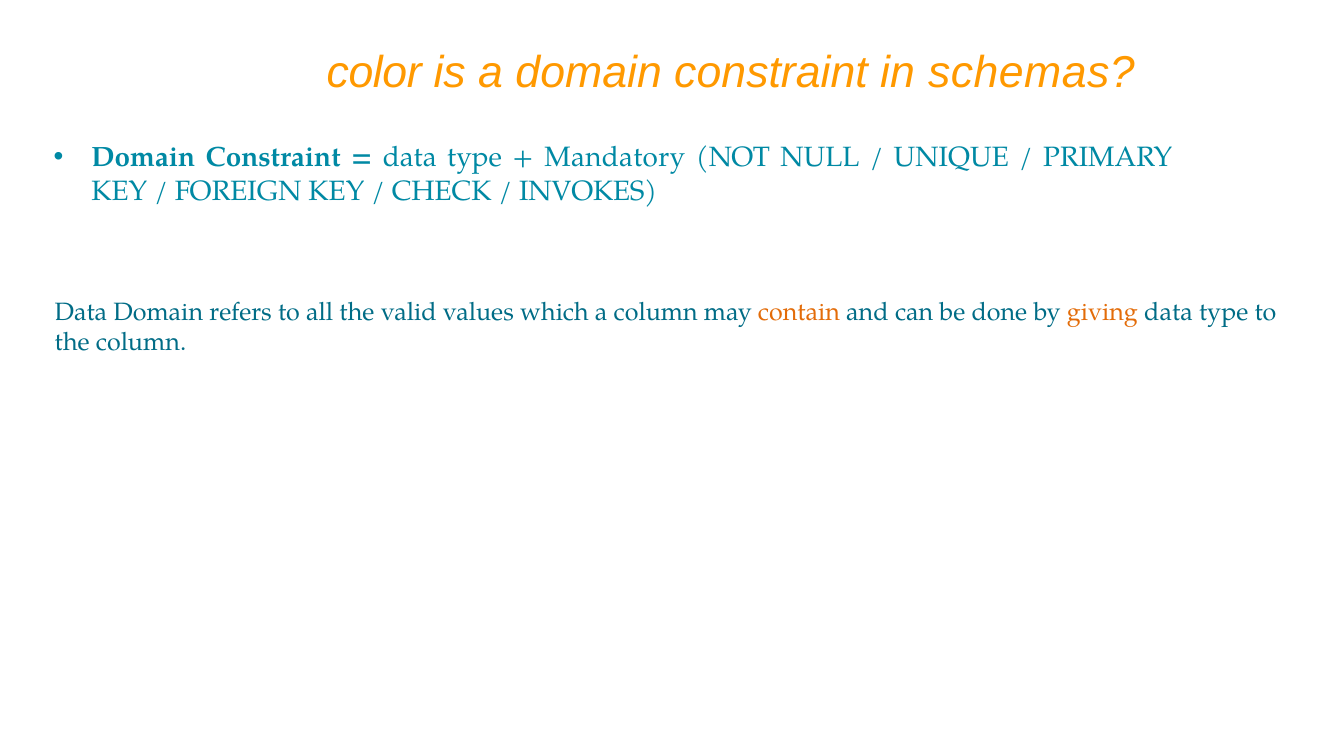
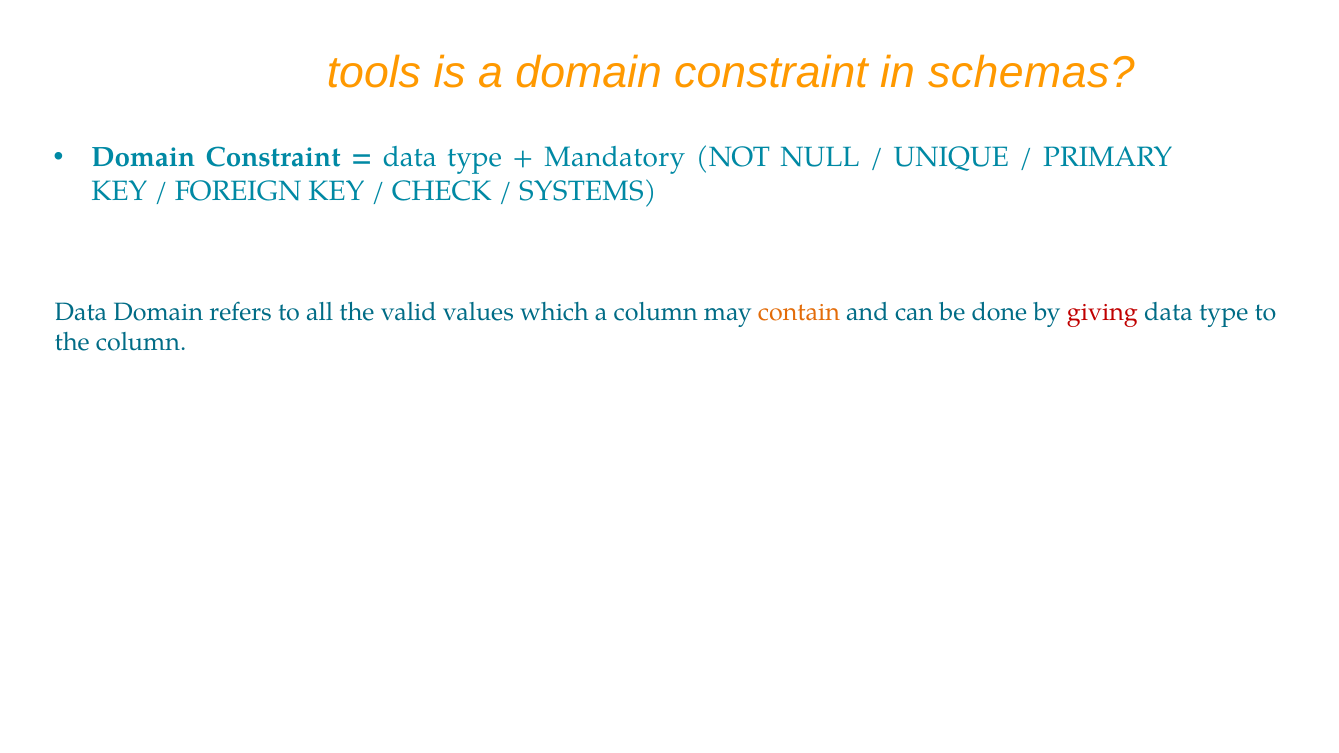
color: color -> tools
INVOKES: INVOKES -> SYSTEMS
giving colour: orange -> red
